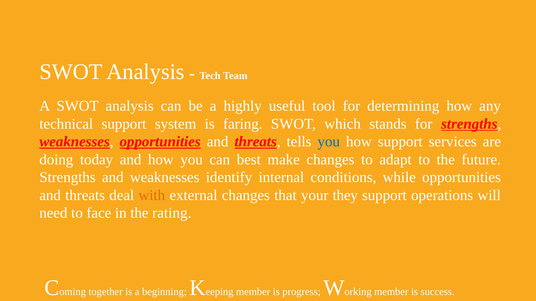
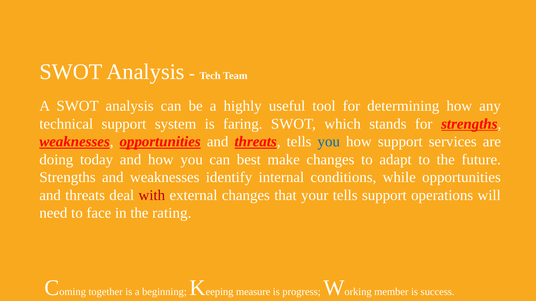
with colour: orange -> red
your they: they -> tells
member at (253, 292): member -> measure
